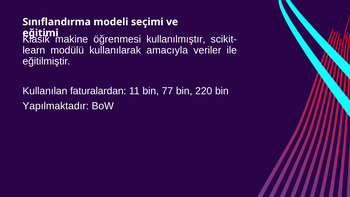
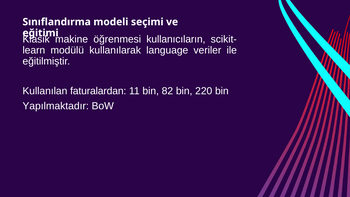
kullanılmıştır: kullanılmıştır -> kullanıcıların
amacıyla: amacıyla -> language
77: 77 -> 82
